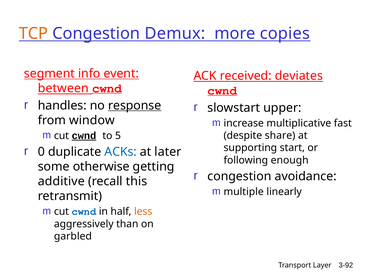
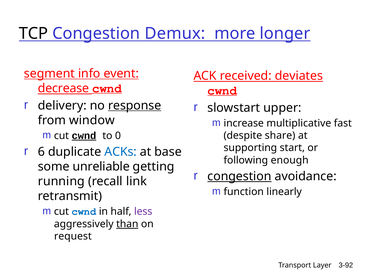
TCP colour: orange -> black
copies: copies -> longer
between: between -> decrease
handles: handles -> delivery
5: 5 -> 0
0: 0 -> 6
later: later -> base
otherwise: otherwise -> unreliable
congestion at (239, 176) underline: none -> present
additive: additive -> running
this: this -> link
multiple: multiple -> function
less colour: orange -> purple
than underline: none -> present
garbled: garbled -> request
